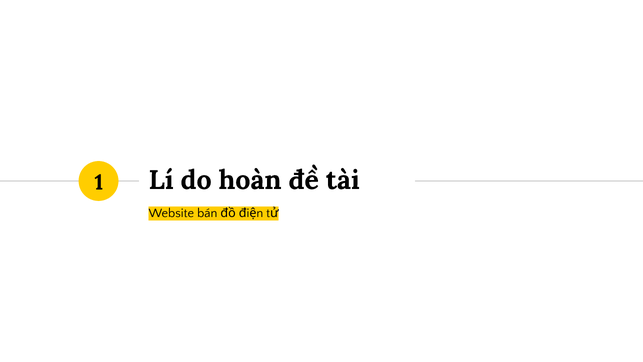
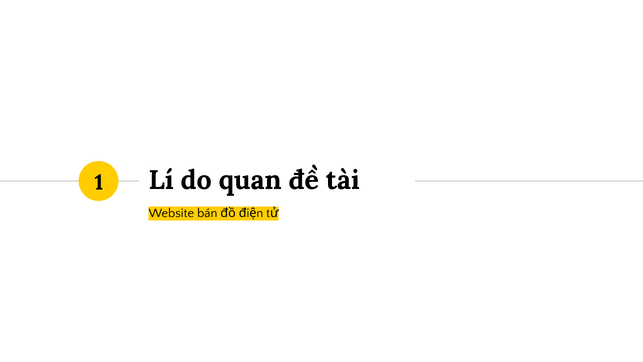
hoàn: hoàn -> quan
